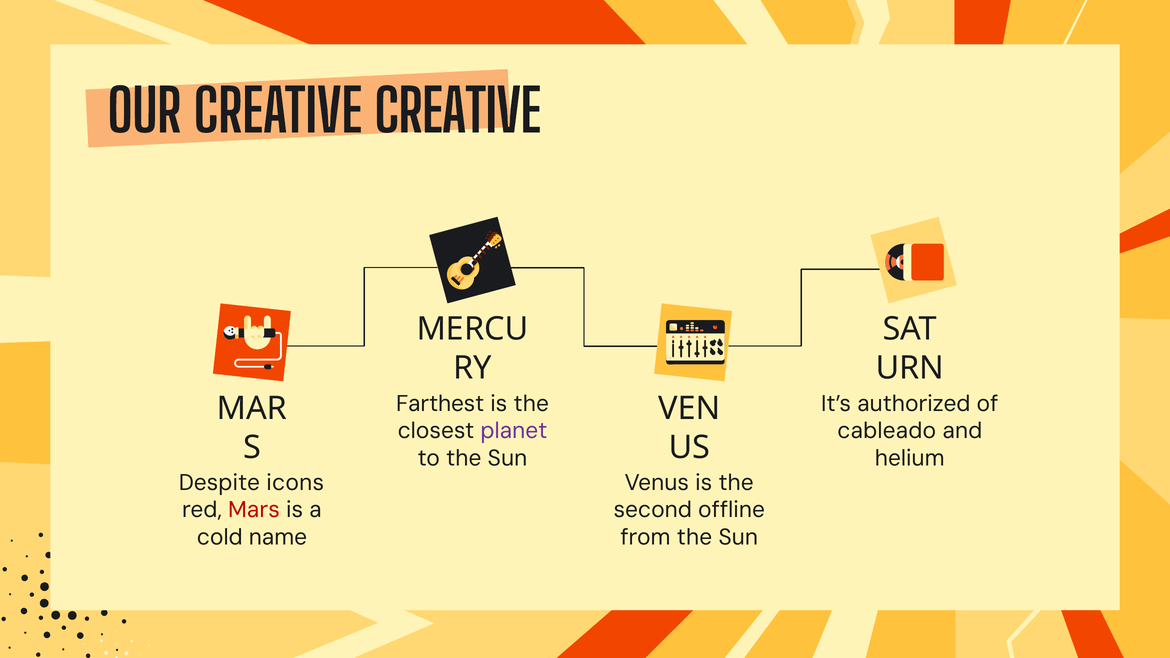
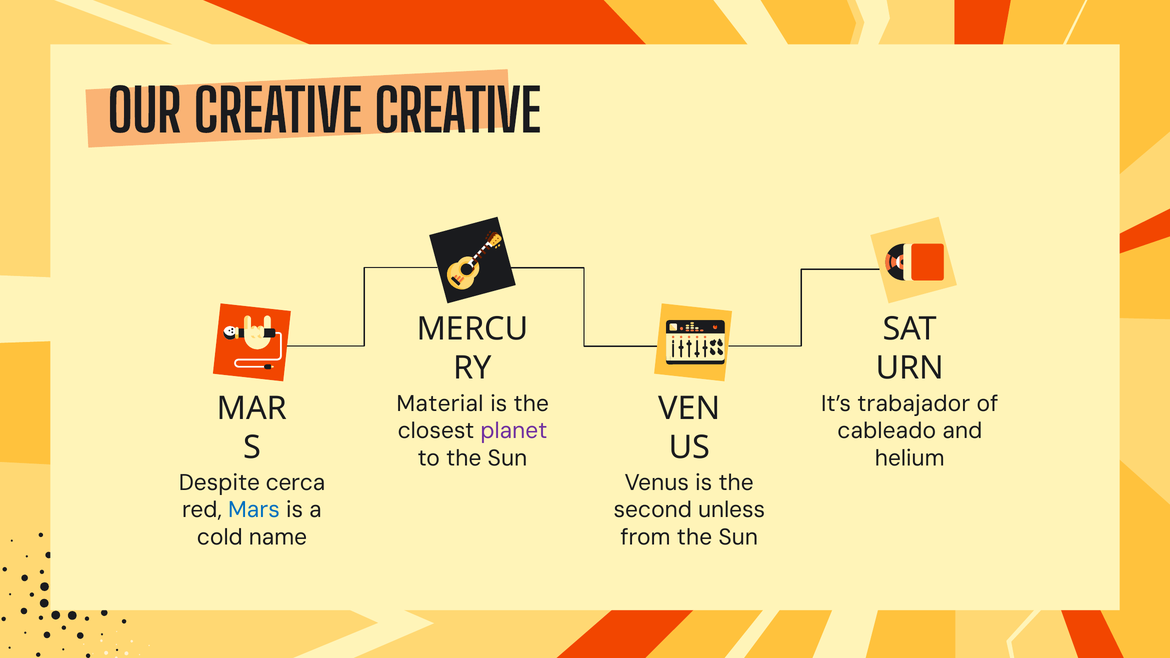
Farthest: Farthest -> Material
authorized: authorized -> trabajador
icons: icons -> cerca
Mars colour: red -> blue
offline: offline -> unless
